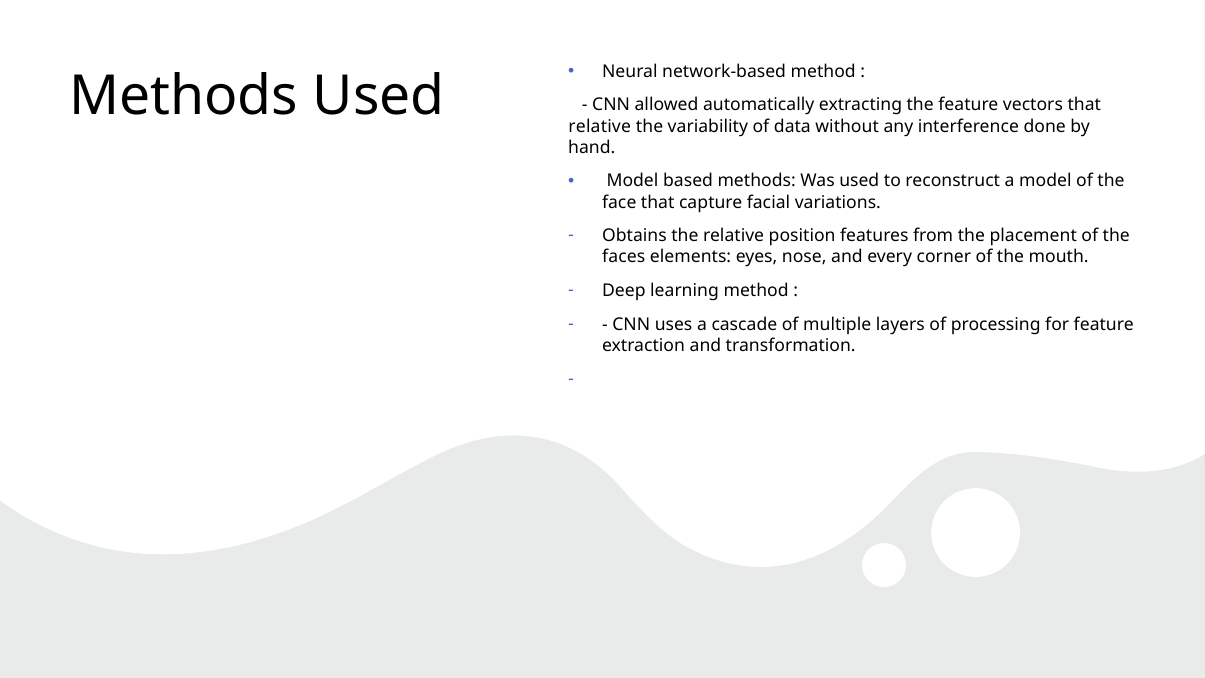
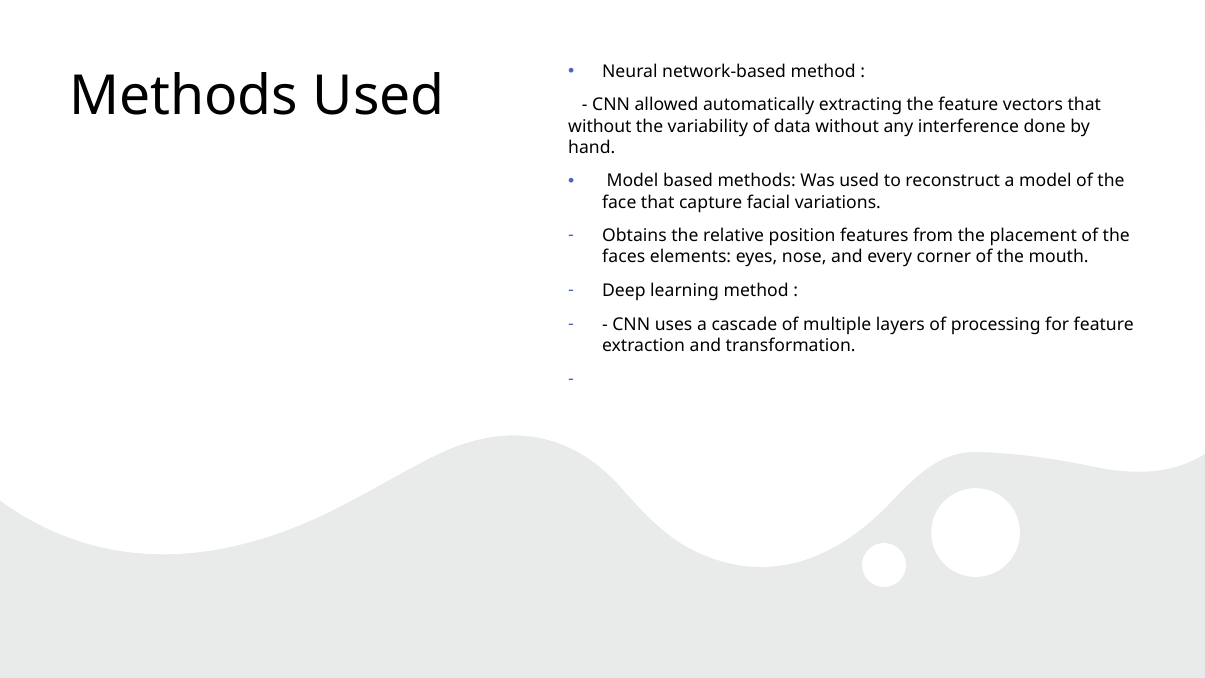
relative at (600, 126): relative -> without
